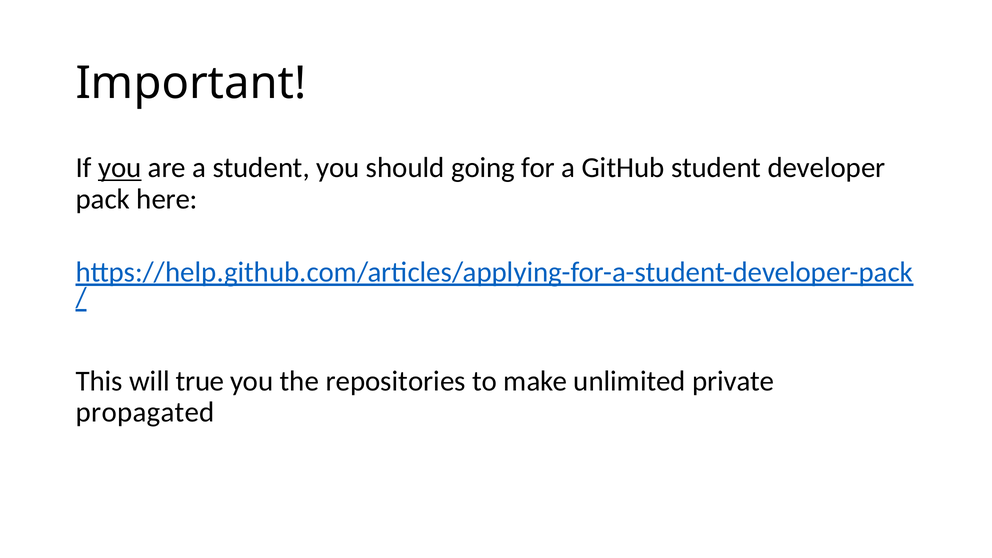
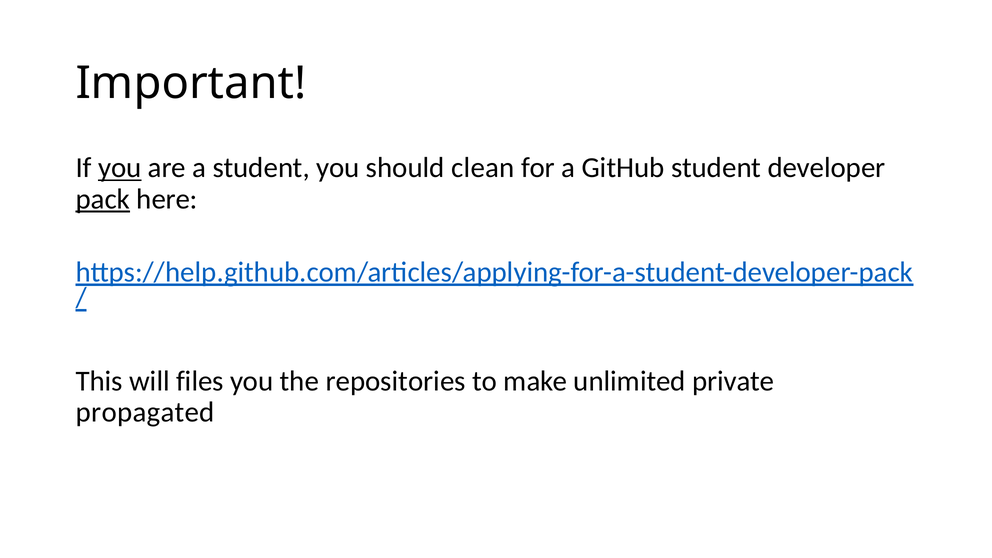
going: going -> clean
pack underline: none -> present
true: true -> files
